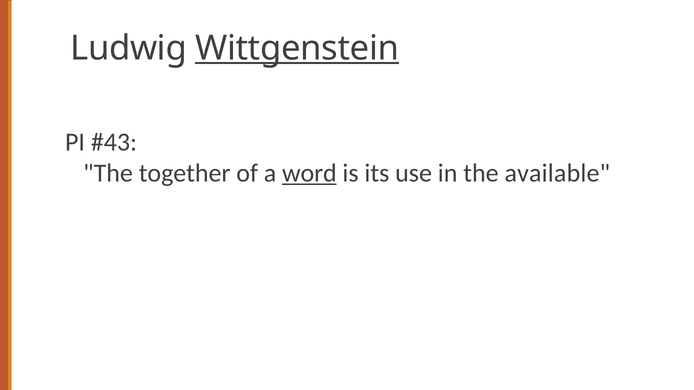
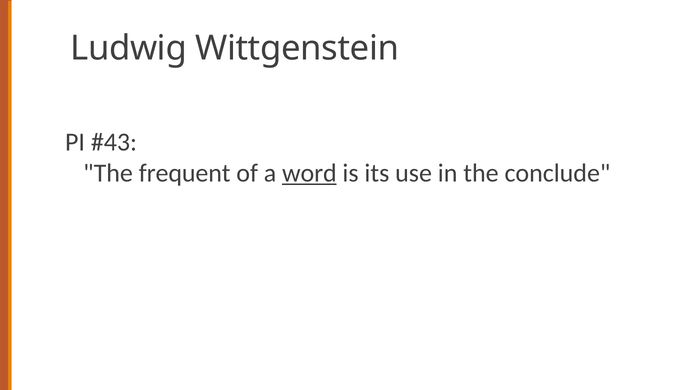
Wittgenstein underline: present -> none
together: together -> frequent
available: available -> conclude
